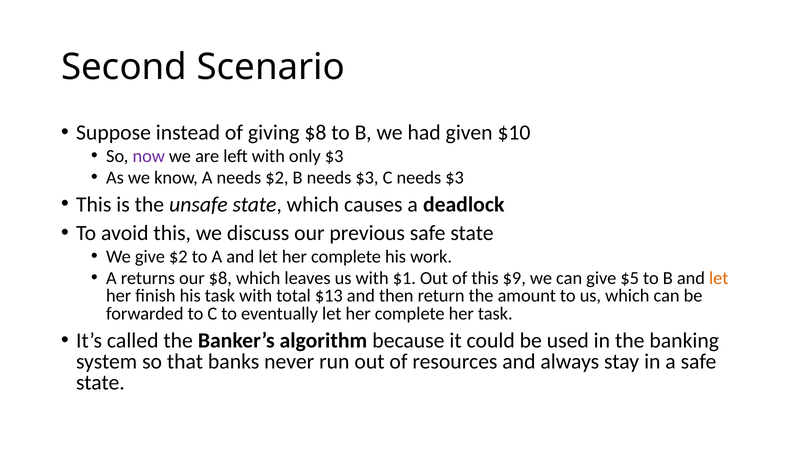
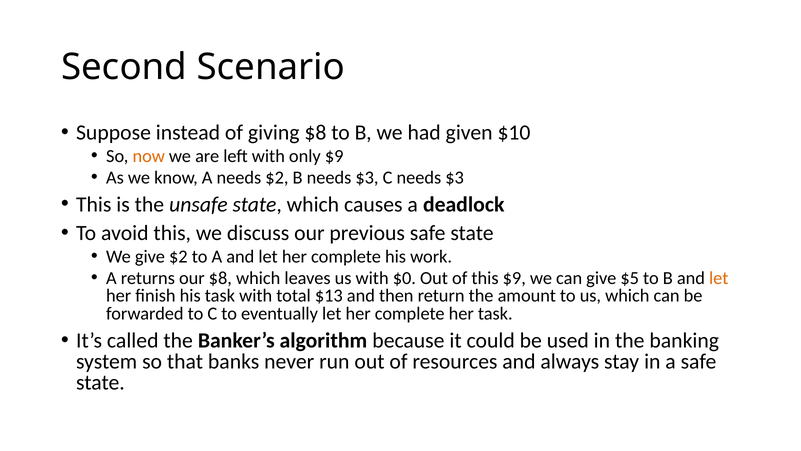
now colour: purple -> orange
only $3: $3 -> $9
$1: $1 -> $0
